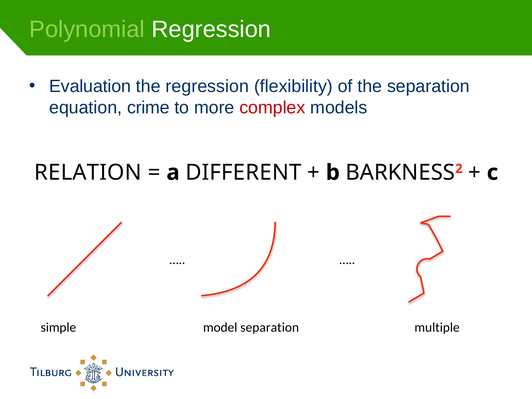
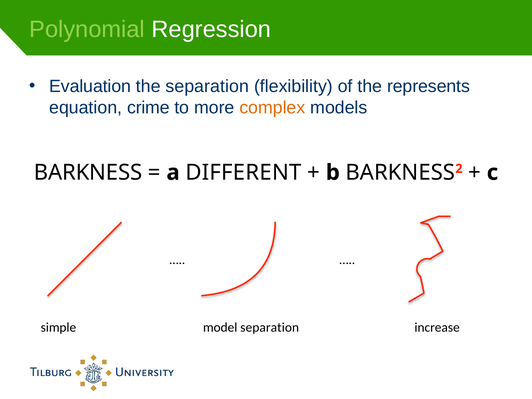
the regression: regression -> separation
the separation: separation -> represents
complex colour: red -> orange
RELATION: RELATION -> BARKNESS
multiple: multiple -> increase
